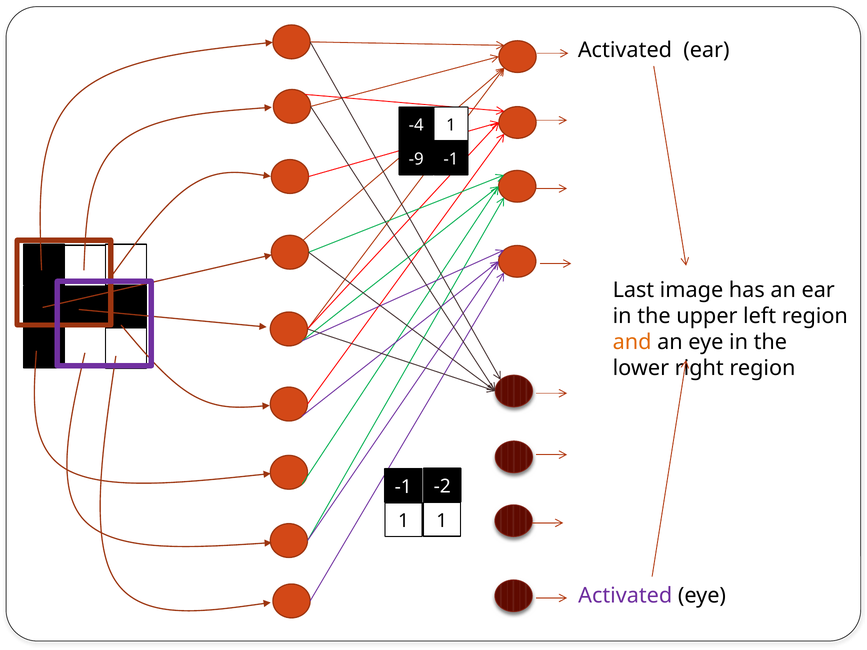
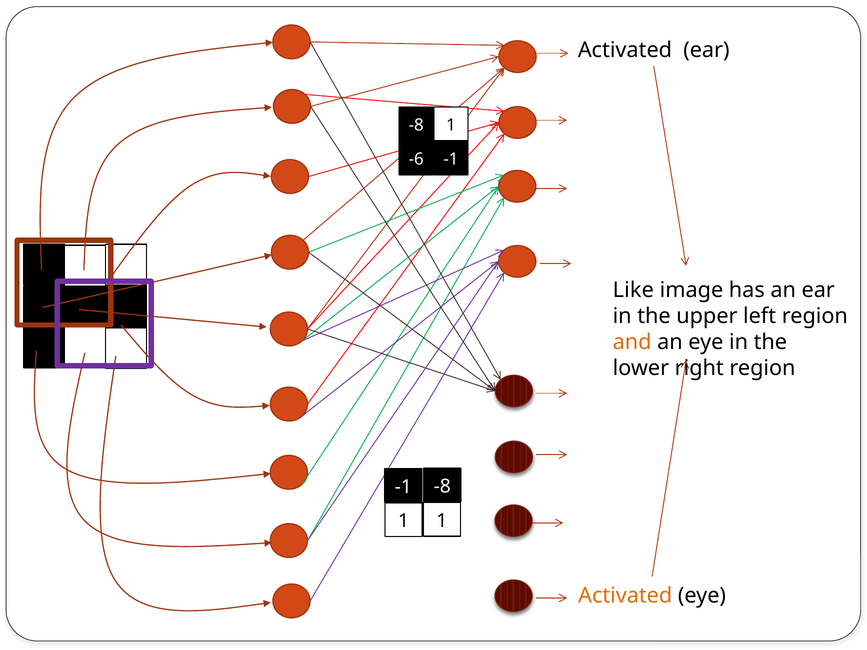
-4 at (416, 125): -4 -> -8
-9: -9 -> -6
Last: Last -> Like
-2 at (442, 487): -2 -> -8
Activated at (625, 596) colour: purple -> orange
